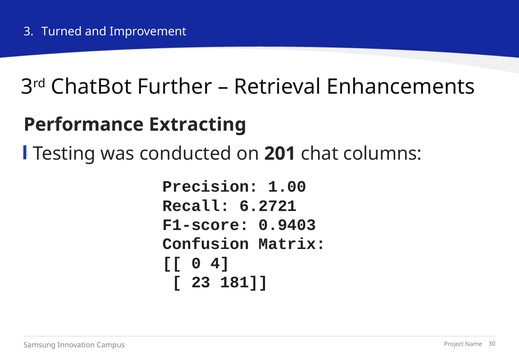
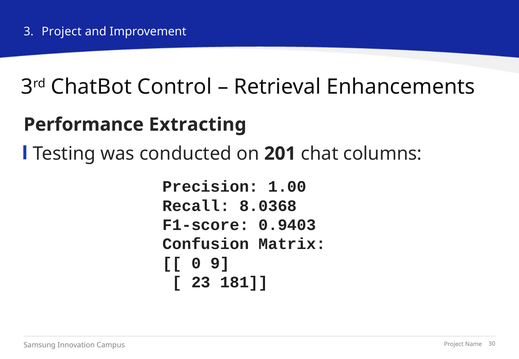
3 Turned: Turned -> Project
Further: Further -> Control
6.2721: 6.2721 -> 8.0368
4: 4 -> 9
